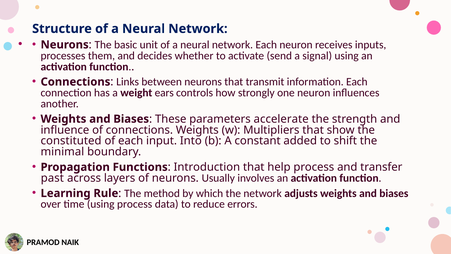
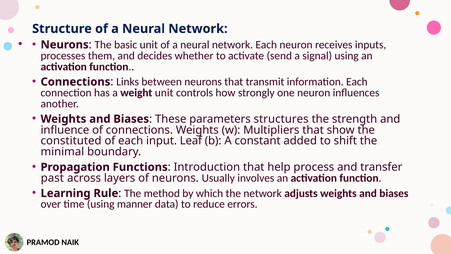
weight ears: ears -> unit
accelerate: accelerate -> structures
Into: Into -> Leaf
using process: process -> manner
